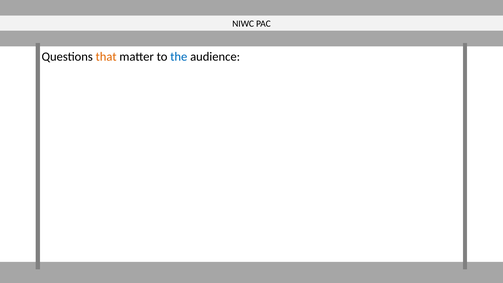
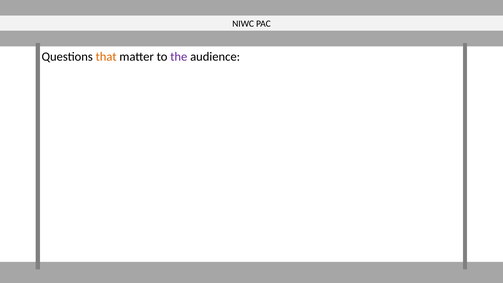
the colour: blue -> purple
